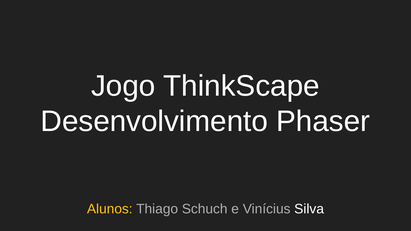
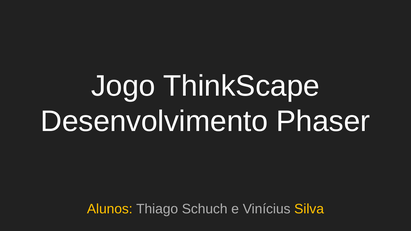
Silva colour: white -> yellow
